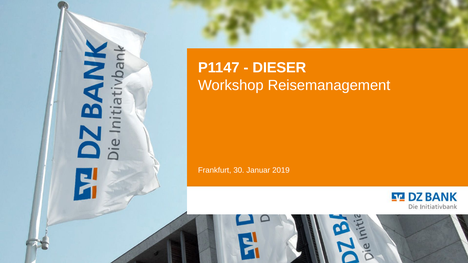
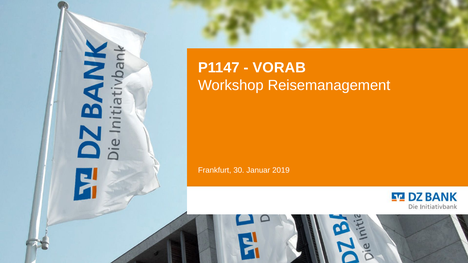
DIESER: DIESER -> VORAB
